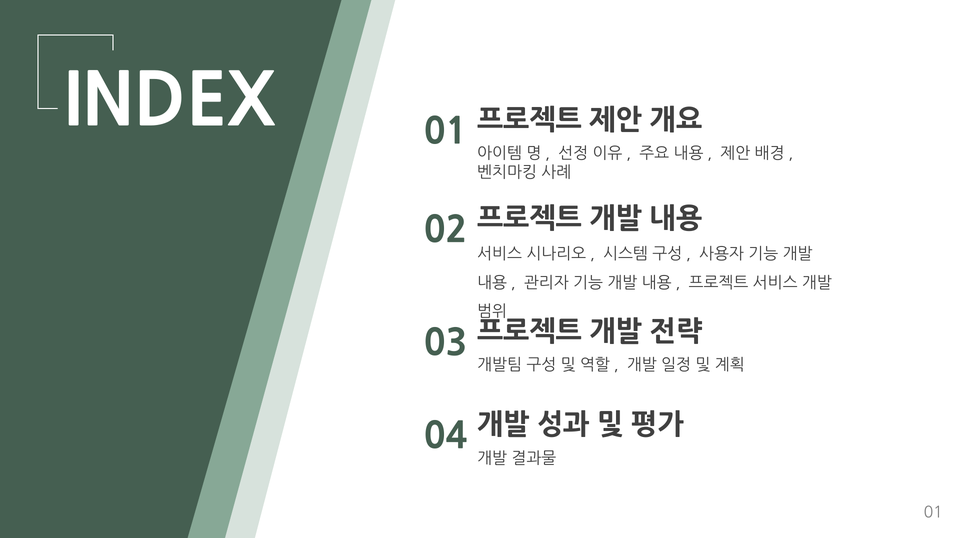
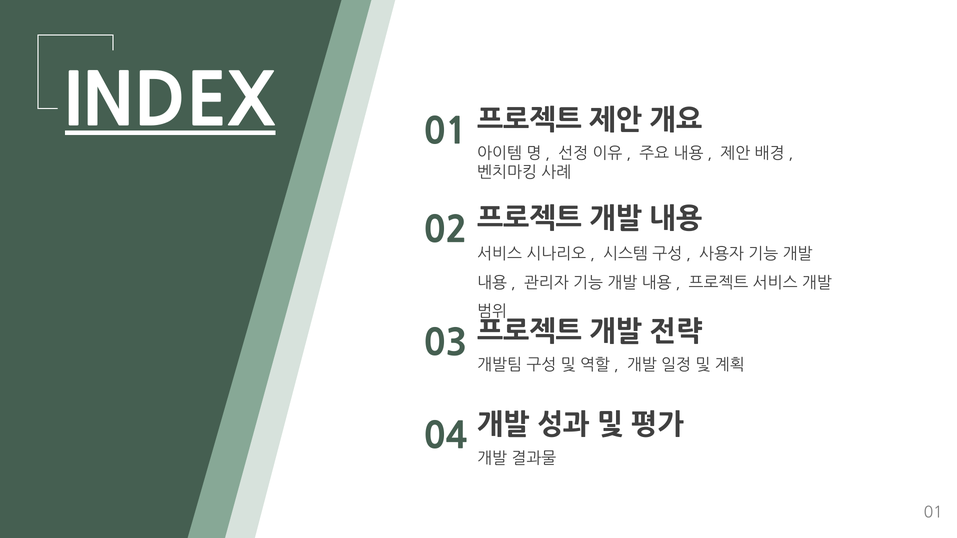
INDEX underline: none -> present
